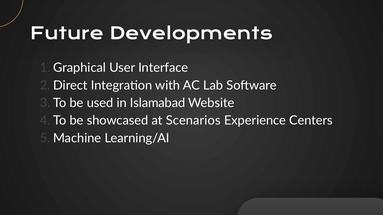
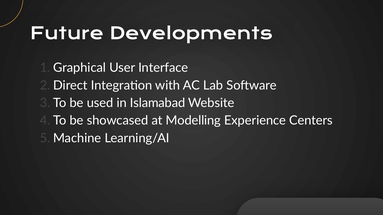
Scenarios: Scenarios -> Modelling
